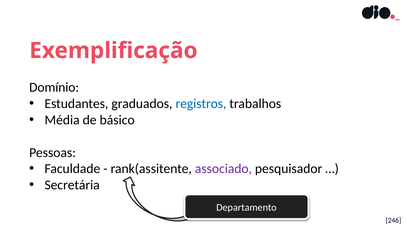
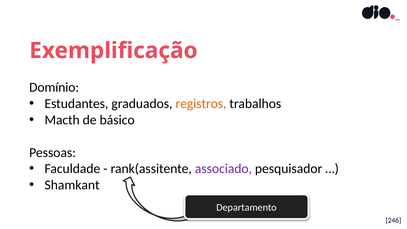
registros colour: blue -> orange
Média: Média -> Macth
Secretária: Secretária -> Shamkant
